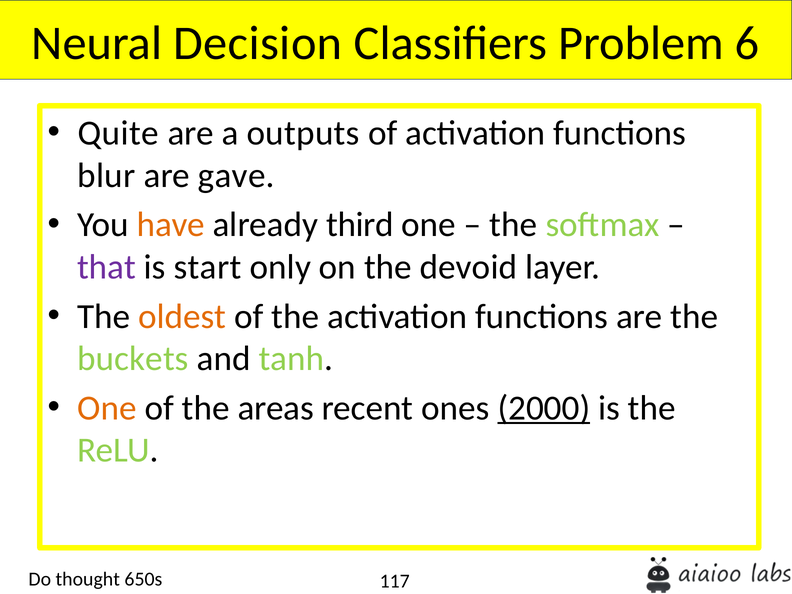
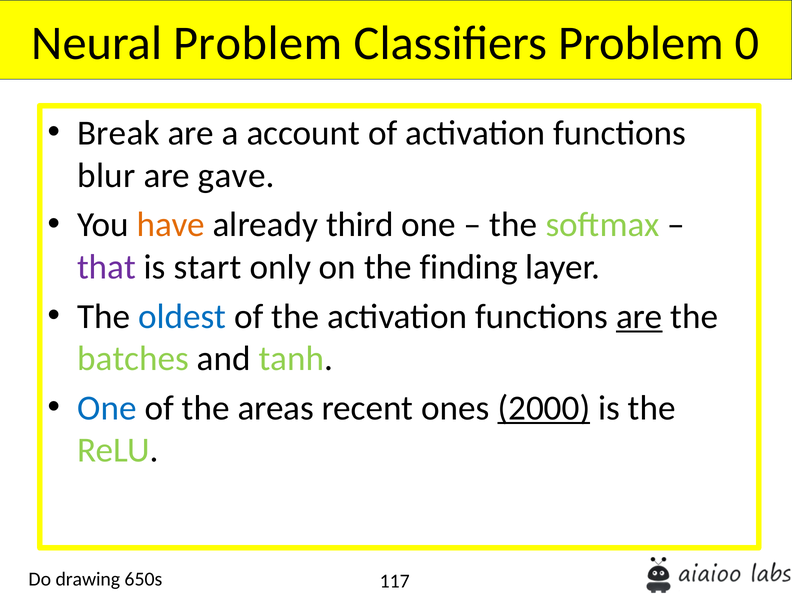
Neural Decision: Decision -> Problem
6: 6 -> 0
Quite: Quite -> Break
outputs: outputs -> account
devoid: devoid -> finding
oldest colour: orange -> blue
are at (639, 316) underline: none -> present
buckets: buckets -> batches
One at (107, 408) colour: orange -> blue
thought: thought -> drawing
